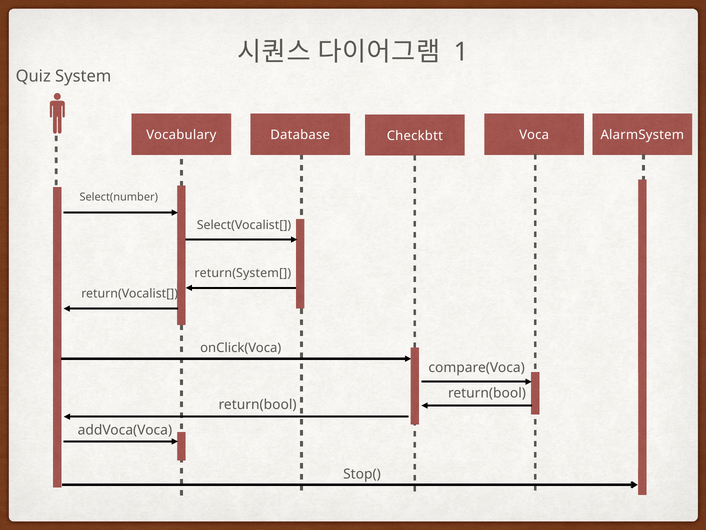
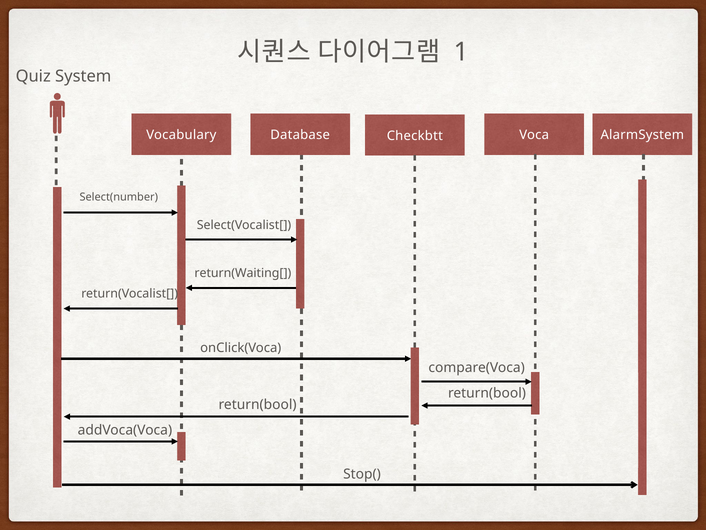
return(System[: return(System[ -> return(Waiting[
